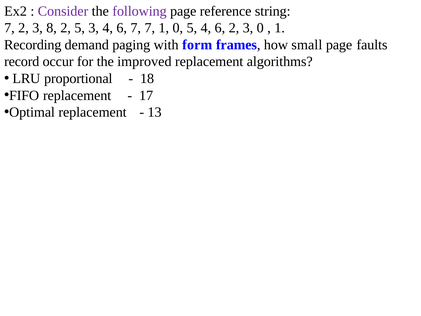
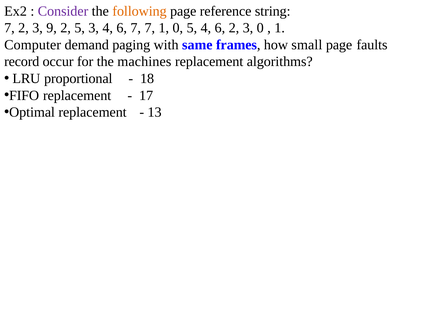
following colour: purple -> orange
8: 8 -> 9
Recording: Recording -> Computer
form: form -> same
improved: improved -> machines
